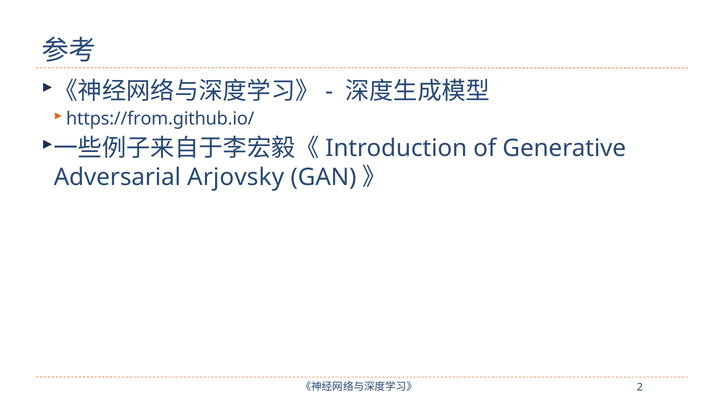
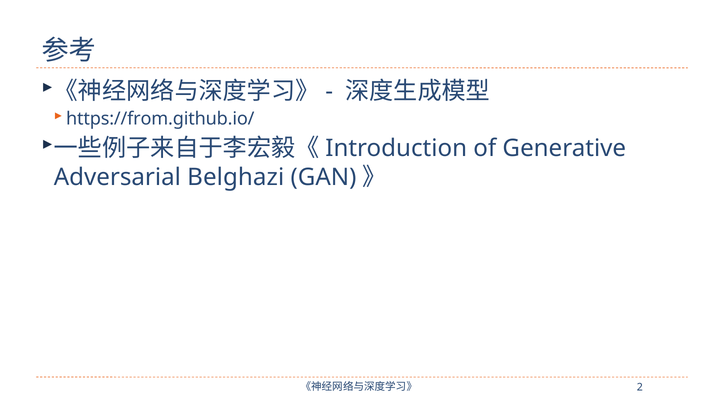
Arjovsky: Arjovsky -> Belghazi
